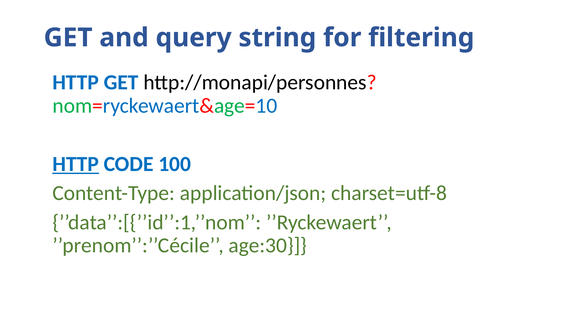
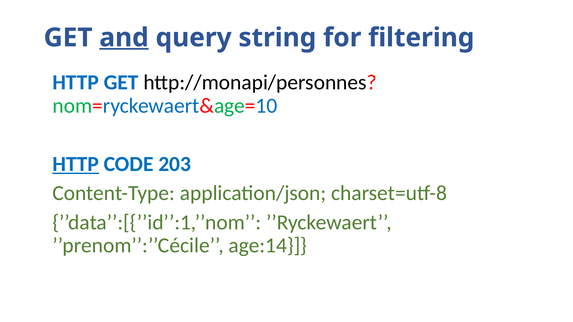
and underline: none -> present
100: 100 -> 203
age:30: age:30 -> age:14
